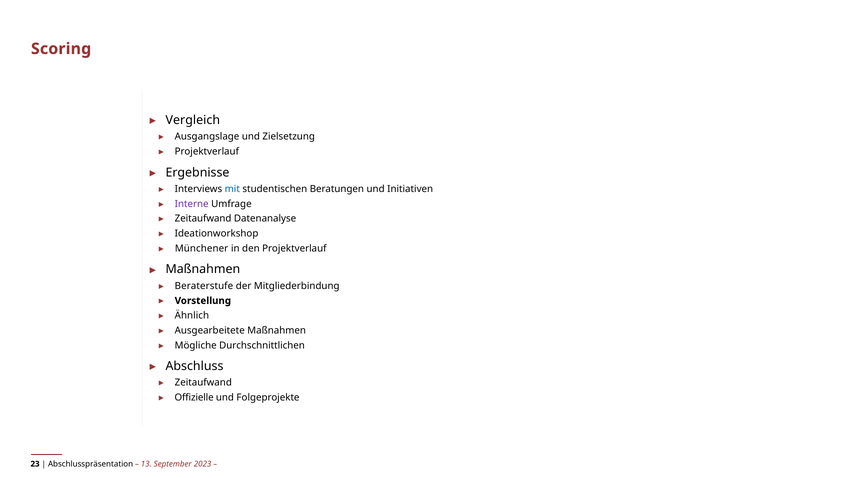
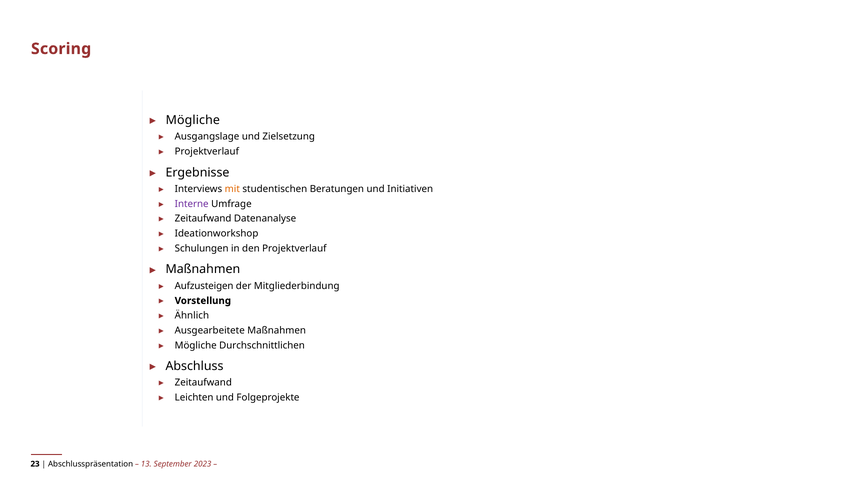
Vergleich at (193, 120): Vergleich -> Mögliche
mit colour: blue -> orange
Münchener: Münchener -> Schulungen
Beraterstufe: Beraterstufe -> Aufzusteigen
Offizielle: Offizielle -> Leichten
